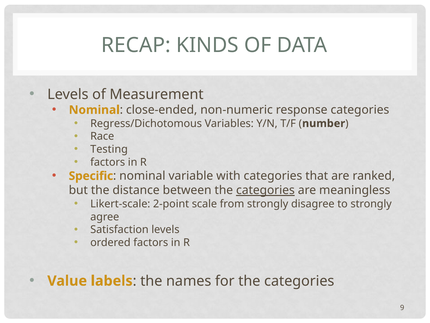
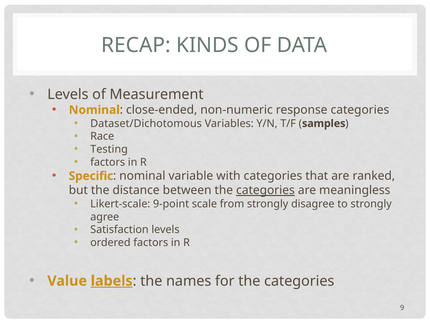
Regress/Dichotomous: Regress/Dichotomous -> Dataset/Dichotomous
number: number -> samples
2-point: 2-point -> 9-point
labels underline: none -> present
